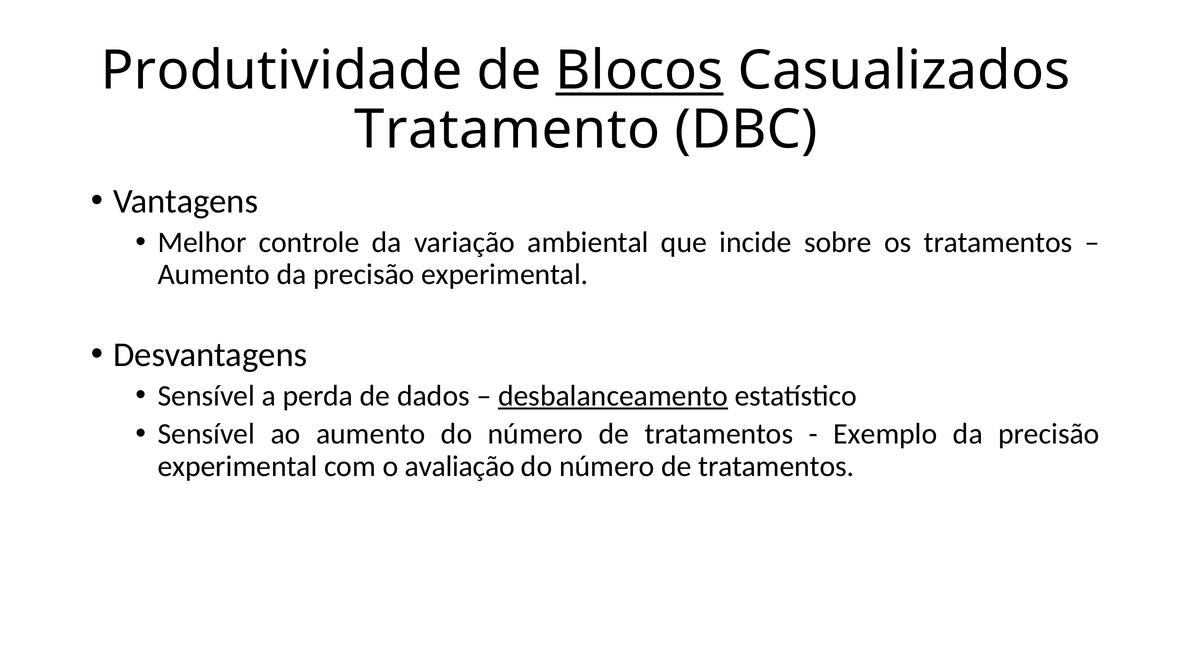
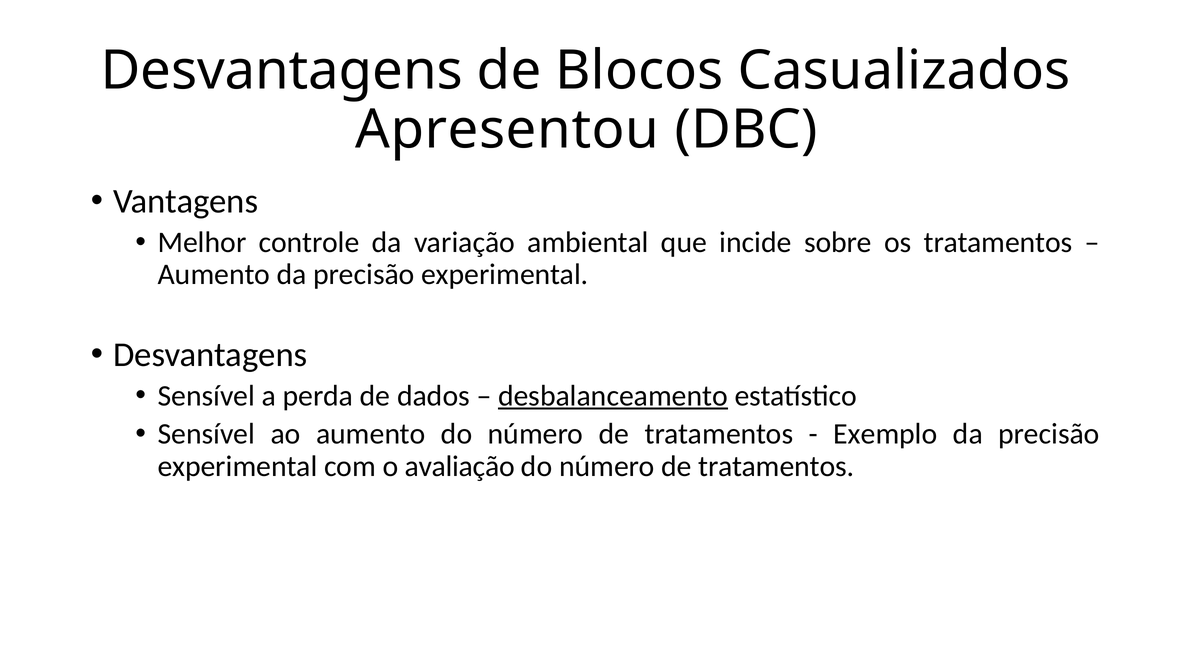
Produtividade at (282, 71): Produtividade -> Desvantagens
Blocos underline: present -> none
Tratamento: Tratamento -> Apresentou
